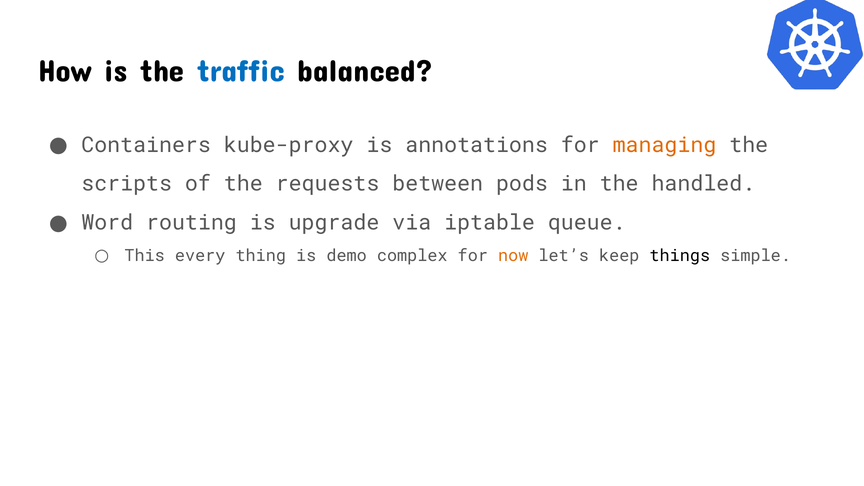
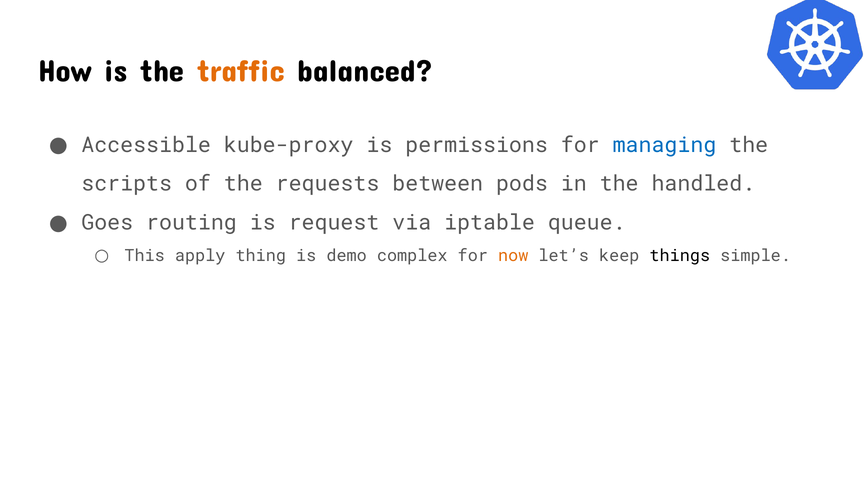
traffic colour: blue -> orange
Containers: Containers -> Accessible
annotations: annotations -> permissions
managing colour: orange -> blue
Word: Word -> Goes
upgrade: upgrade -> request
every: every -> apply
